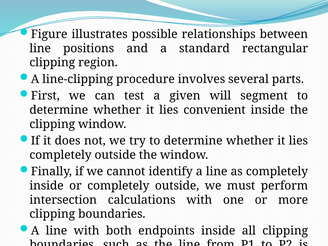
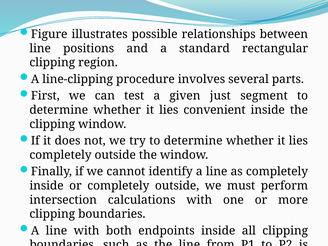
will: will -> just
